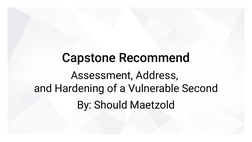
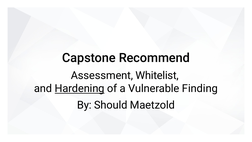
Address: Address -> Whitelist
Hardening underline: none -> present
Second: Second -> Finding
